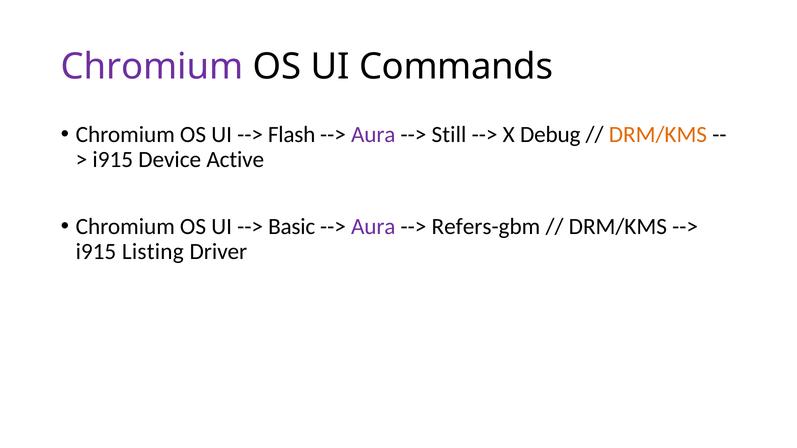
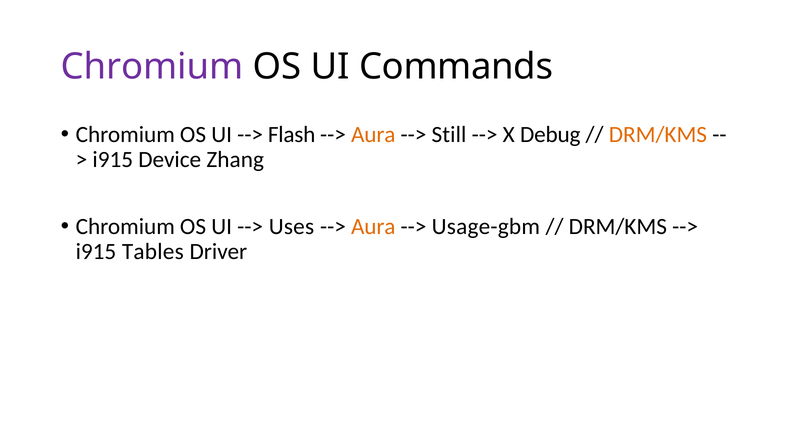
Aura at (373, 135) colour: purple -> orange
Active: Active -> Zhang
Basic: Basic -> Uses
Aura at (373, 227) colour: purple -> orange
Refers-gbm: Refers-gbm -> Usage-gbm
Listing: Listing -> Tables
